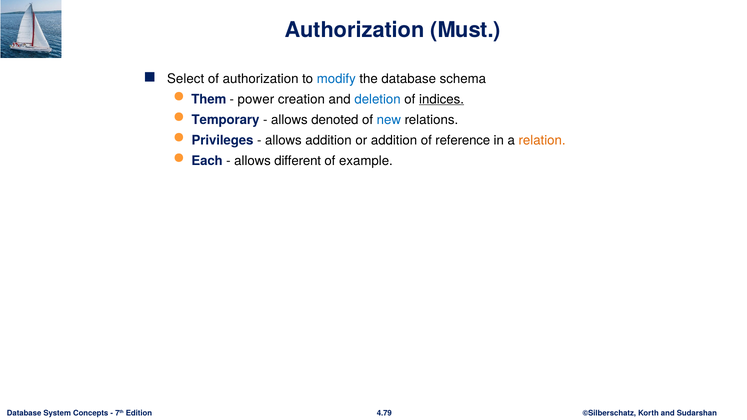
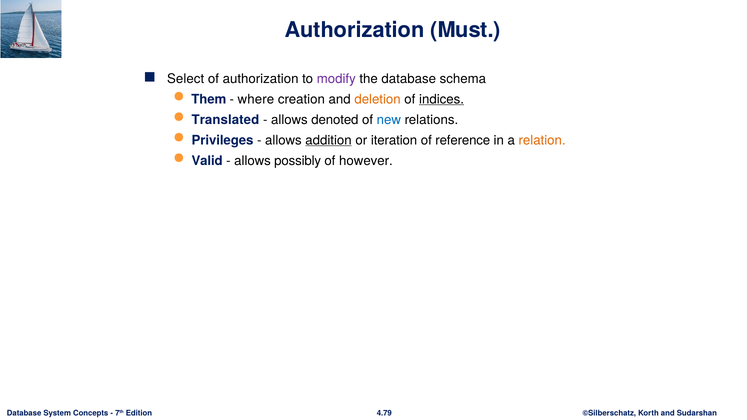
modify colour: blue -> purple
power: power -> where
deletion colour: blue -> orange
Temporary: Temporary -> Translated
addition at (329, 140) underline: none -> present
or addition: addition -> iteration
Each: Each -> Valid
different: different -> possibly
example: example -> however
